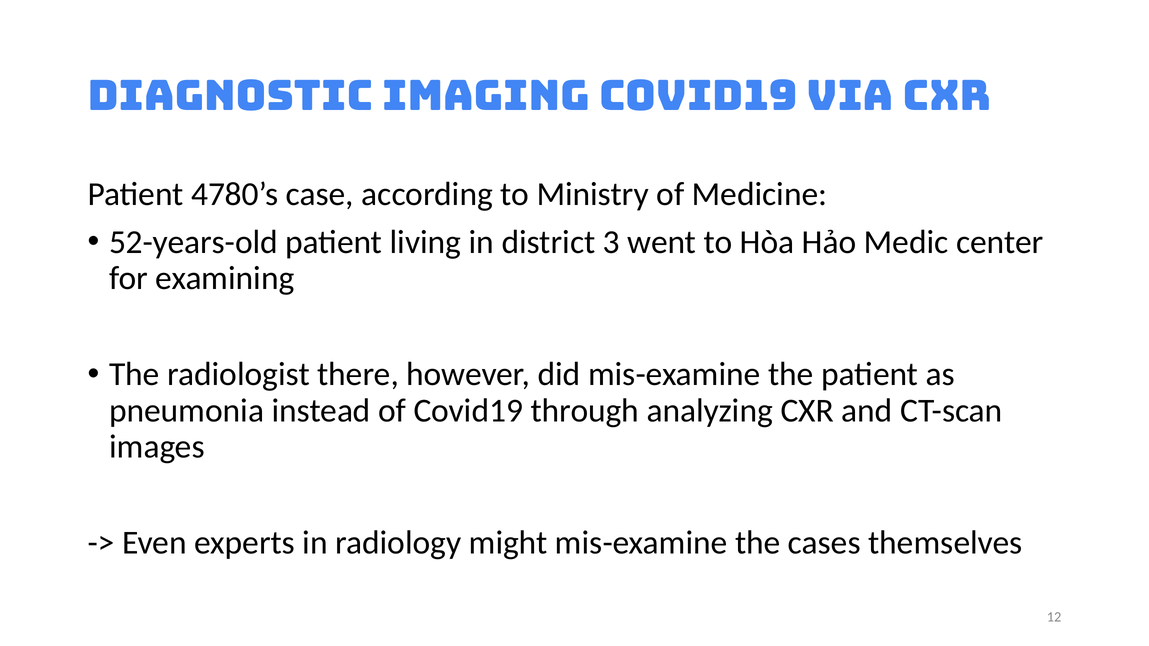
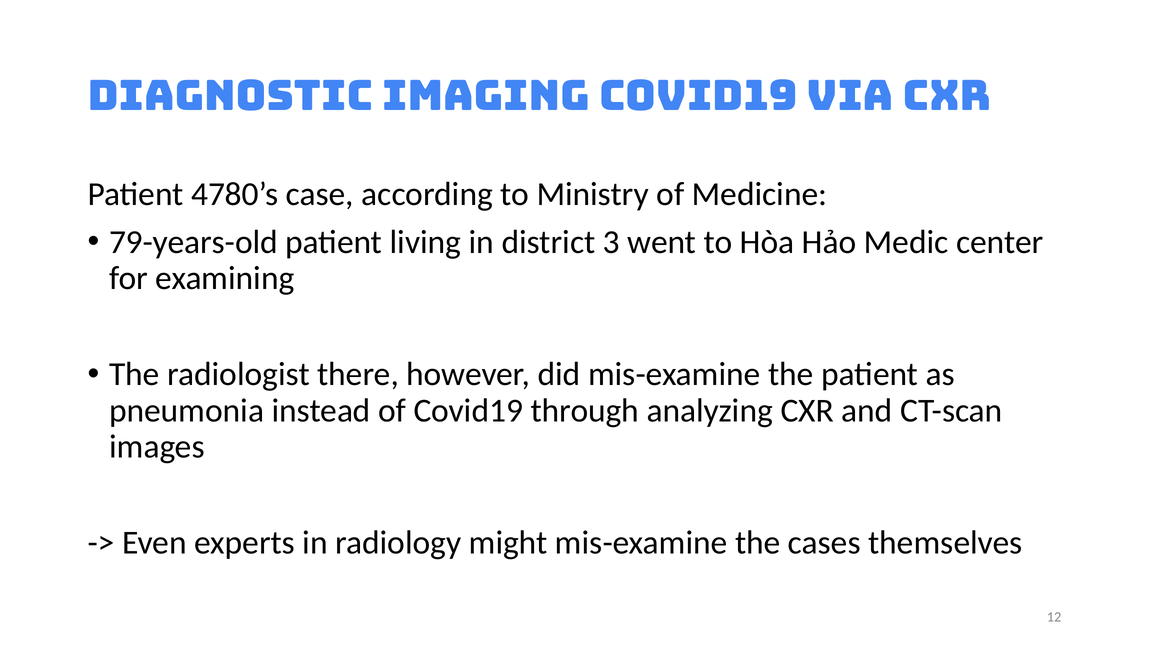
52-years-old: 52-years-old -> 79-years-old
